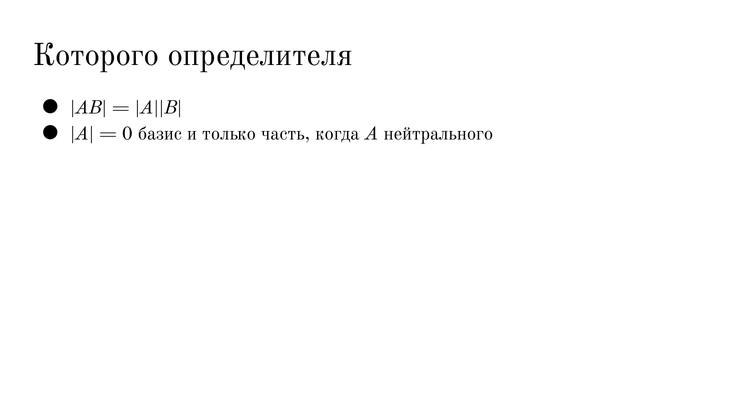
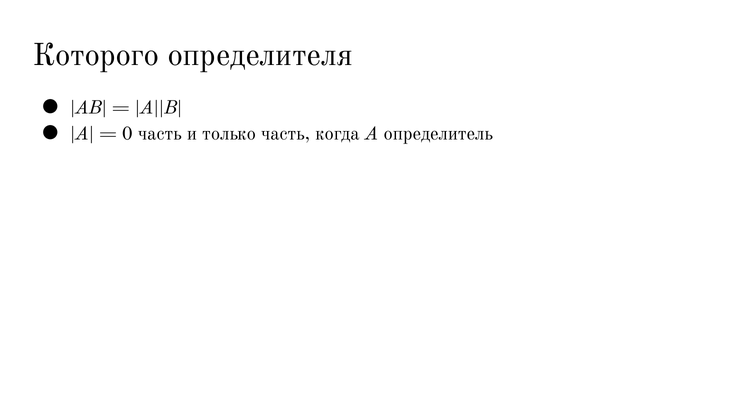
0 базис: базис -> часть
нейтрального: нейтрального -> определитель
